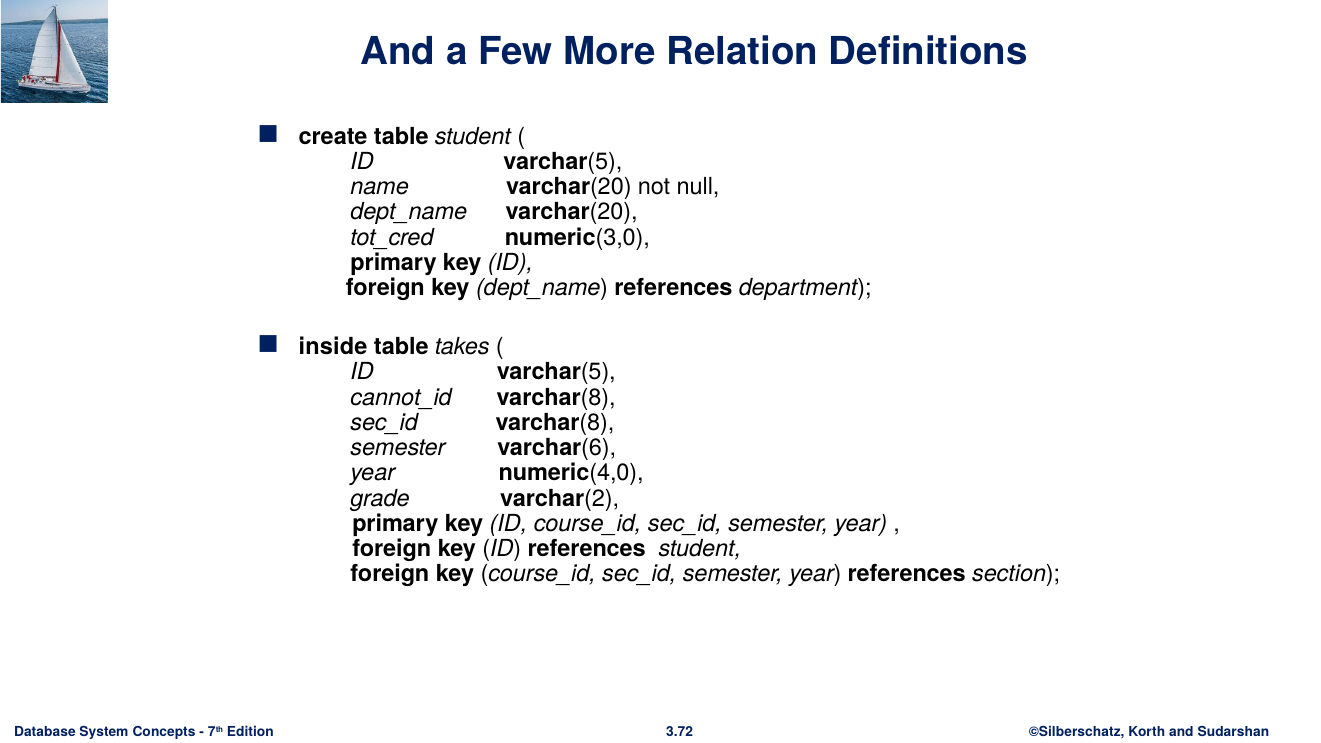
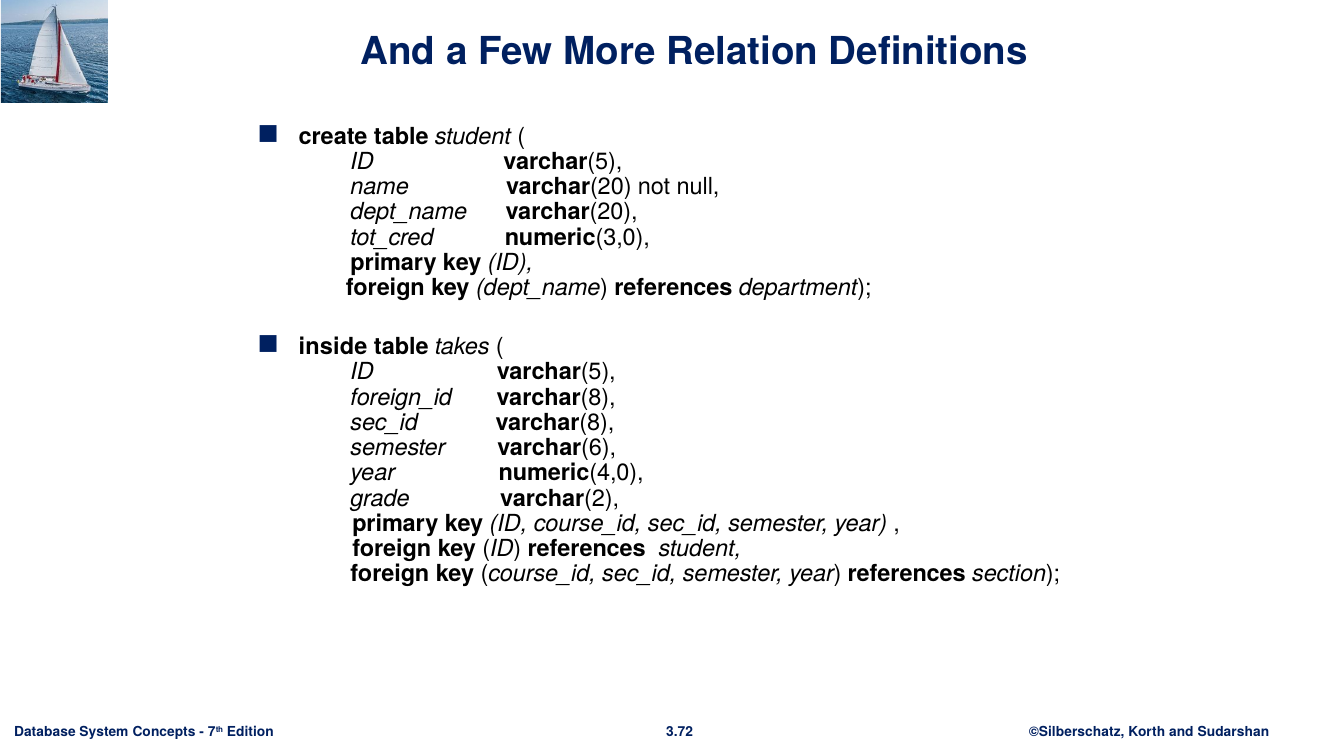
cannot_id: cannot_id -> foreign_id
